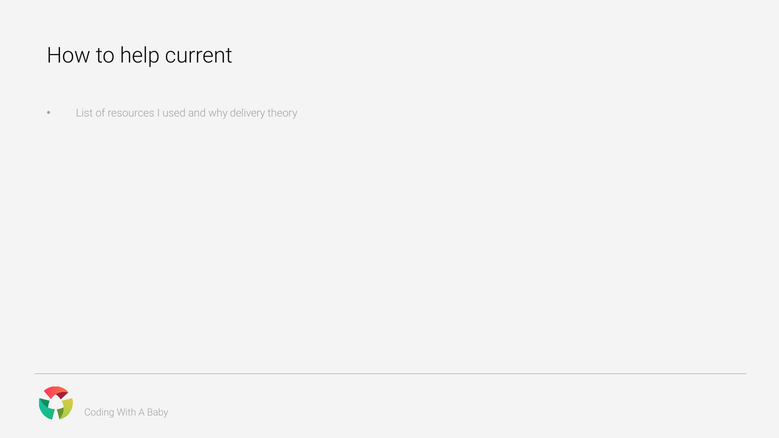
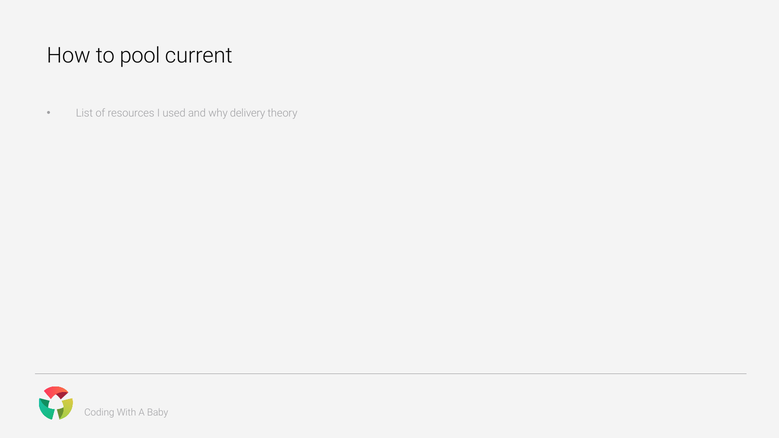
help: help -> pool
